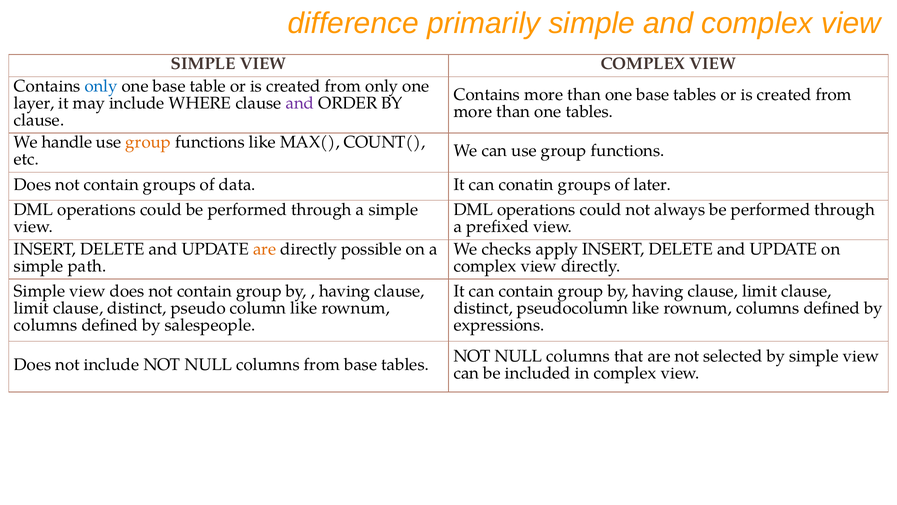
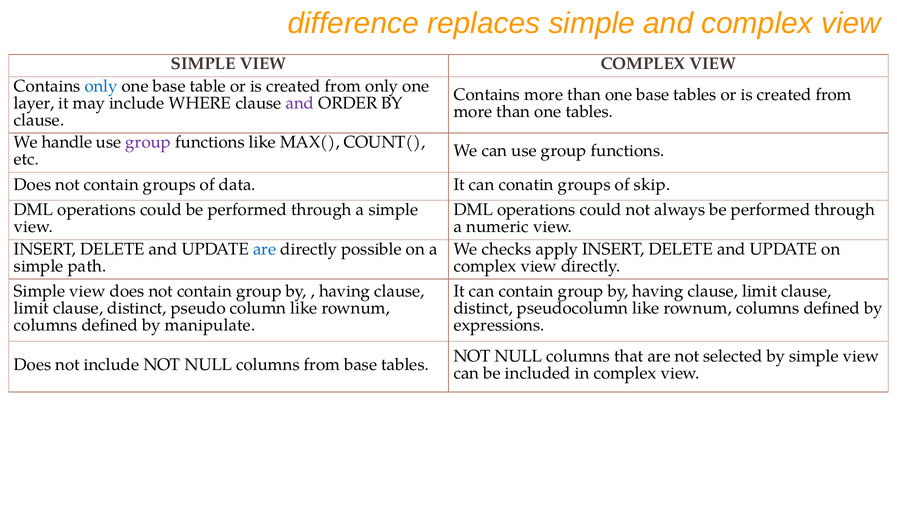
primarily: primarily -> replaces
group at (148, 142) colour: orange -> purple
later: later -> skip
prefixed: prefixed -> numeric
are at (265, 249) colour: orange -> blue
salespeople: salespeople -> manipulate
